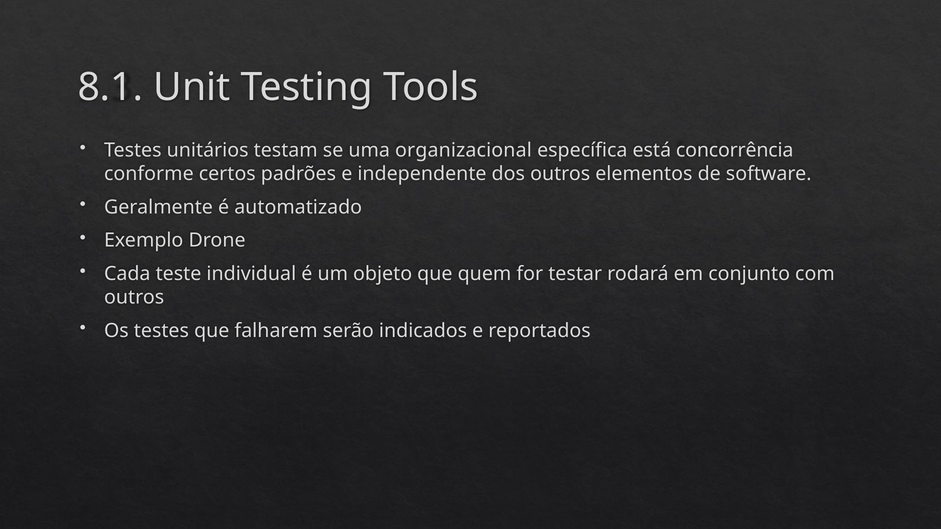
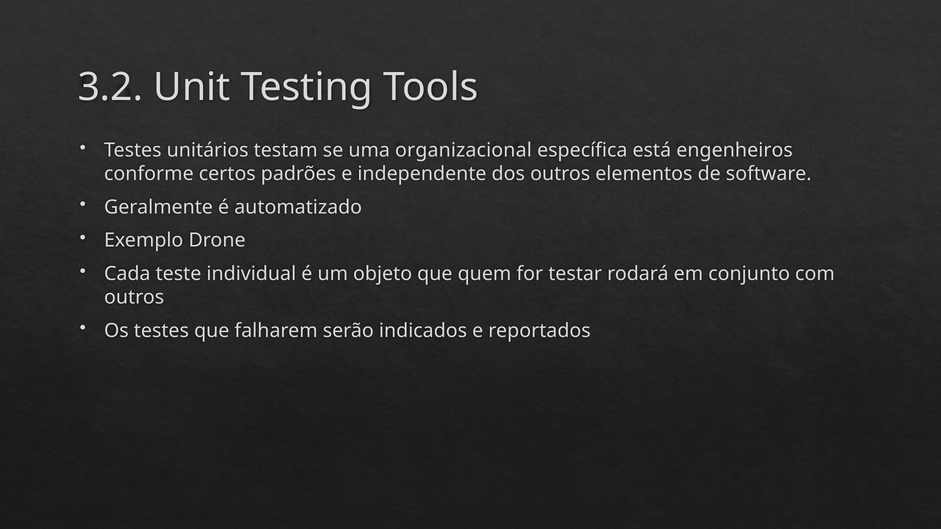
8.1: 8.1 -> 3.2
concorrência: concorrência -> engenheiros
